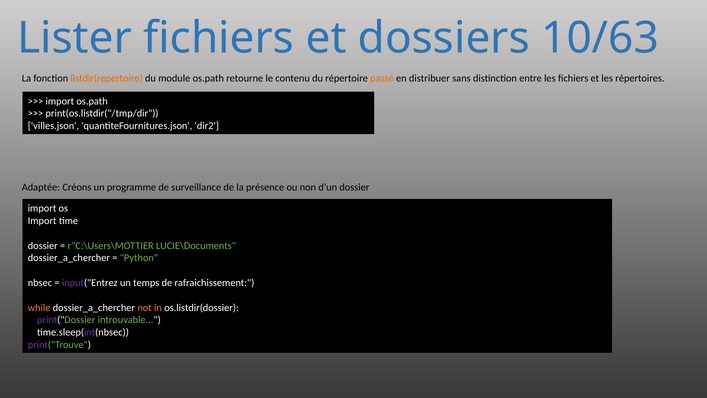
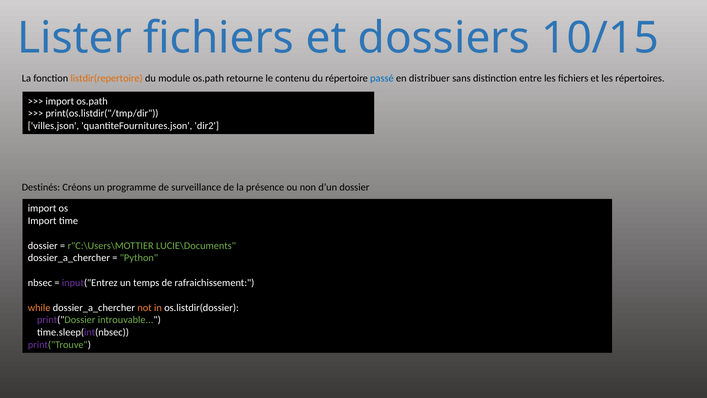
10/63: 10/63 -> 10/15
passé colour: orange -> blue
Adaptée: Adaptée -> Destinés
